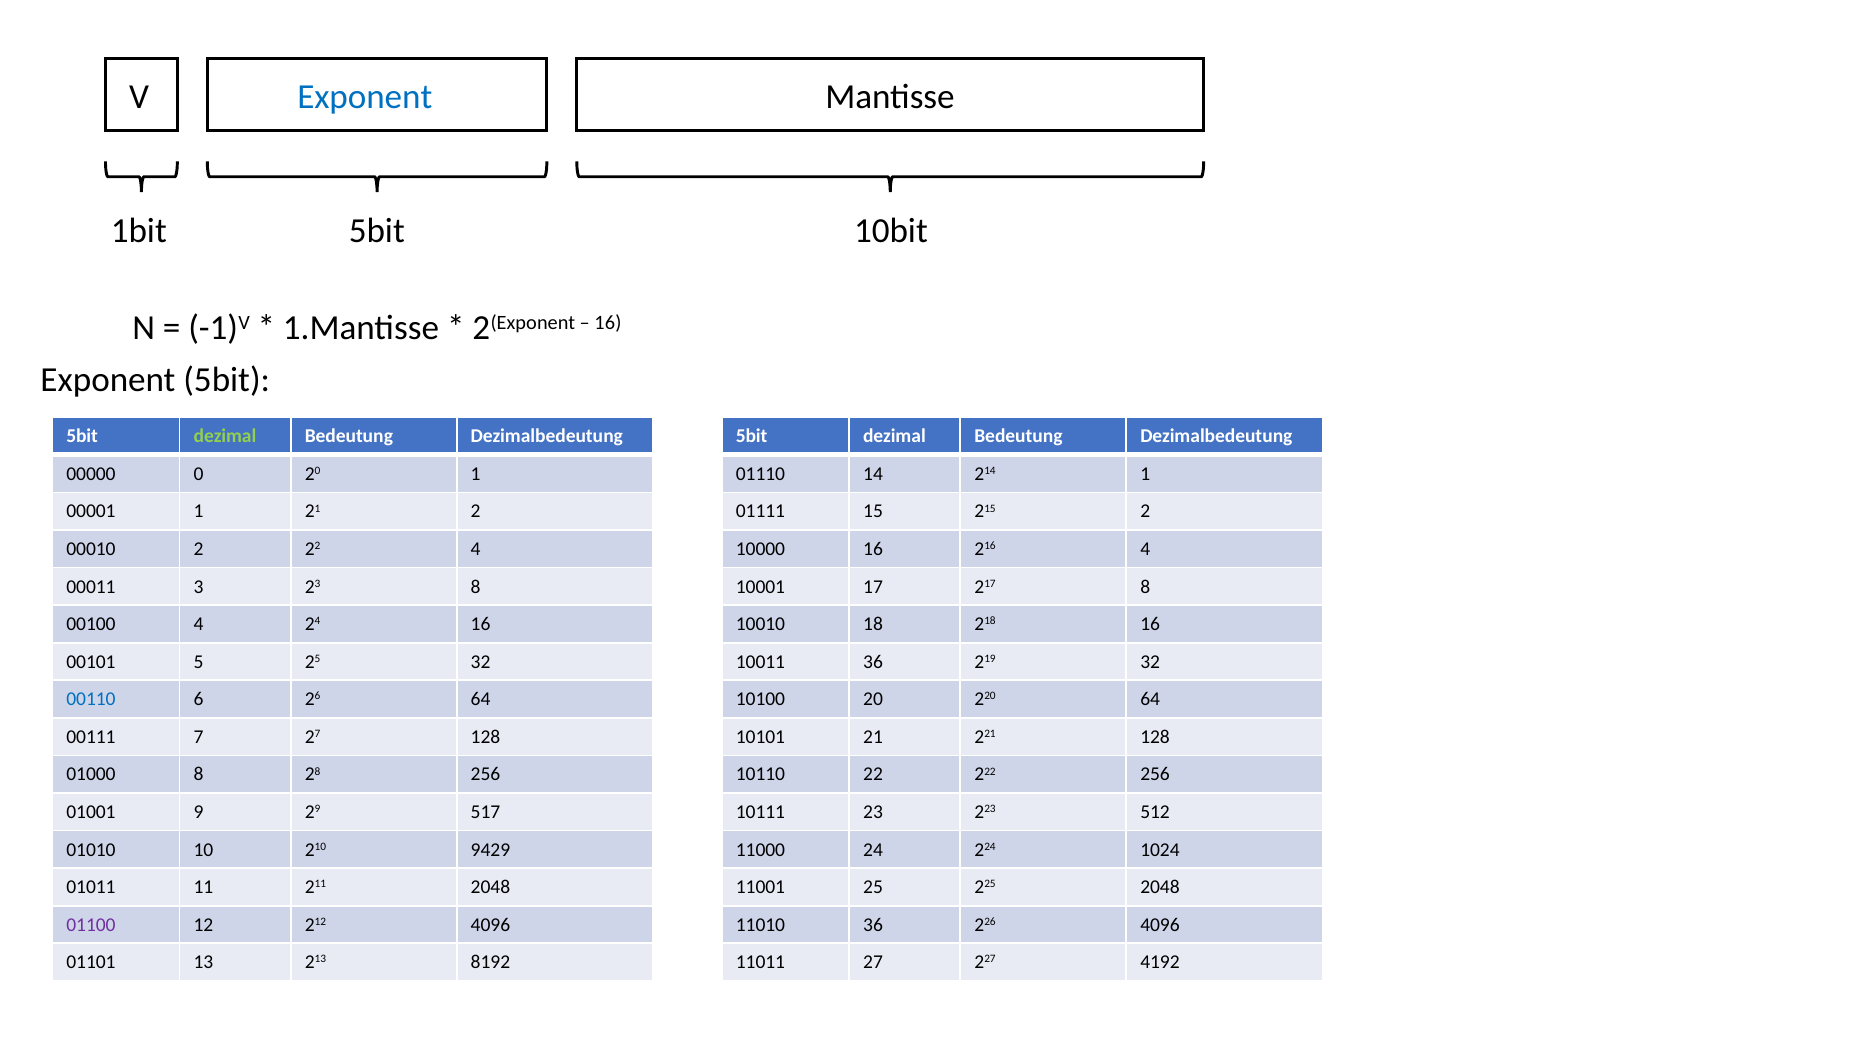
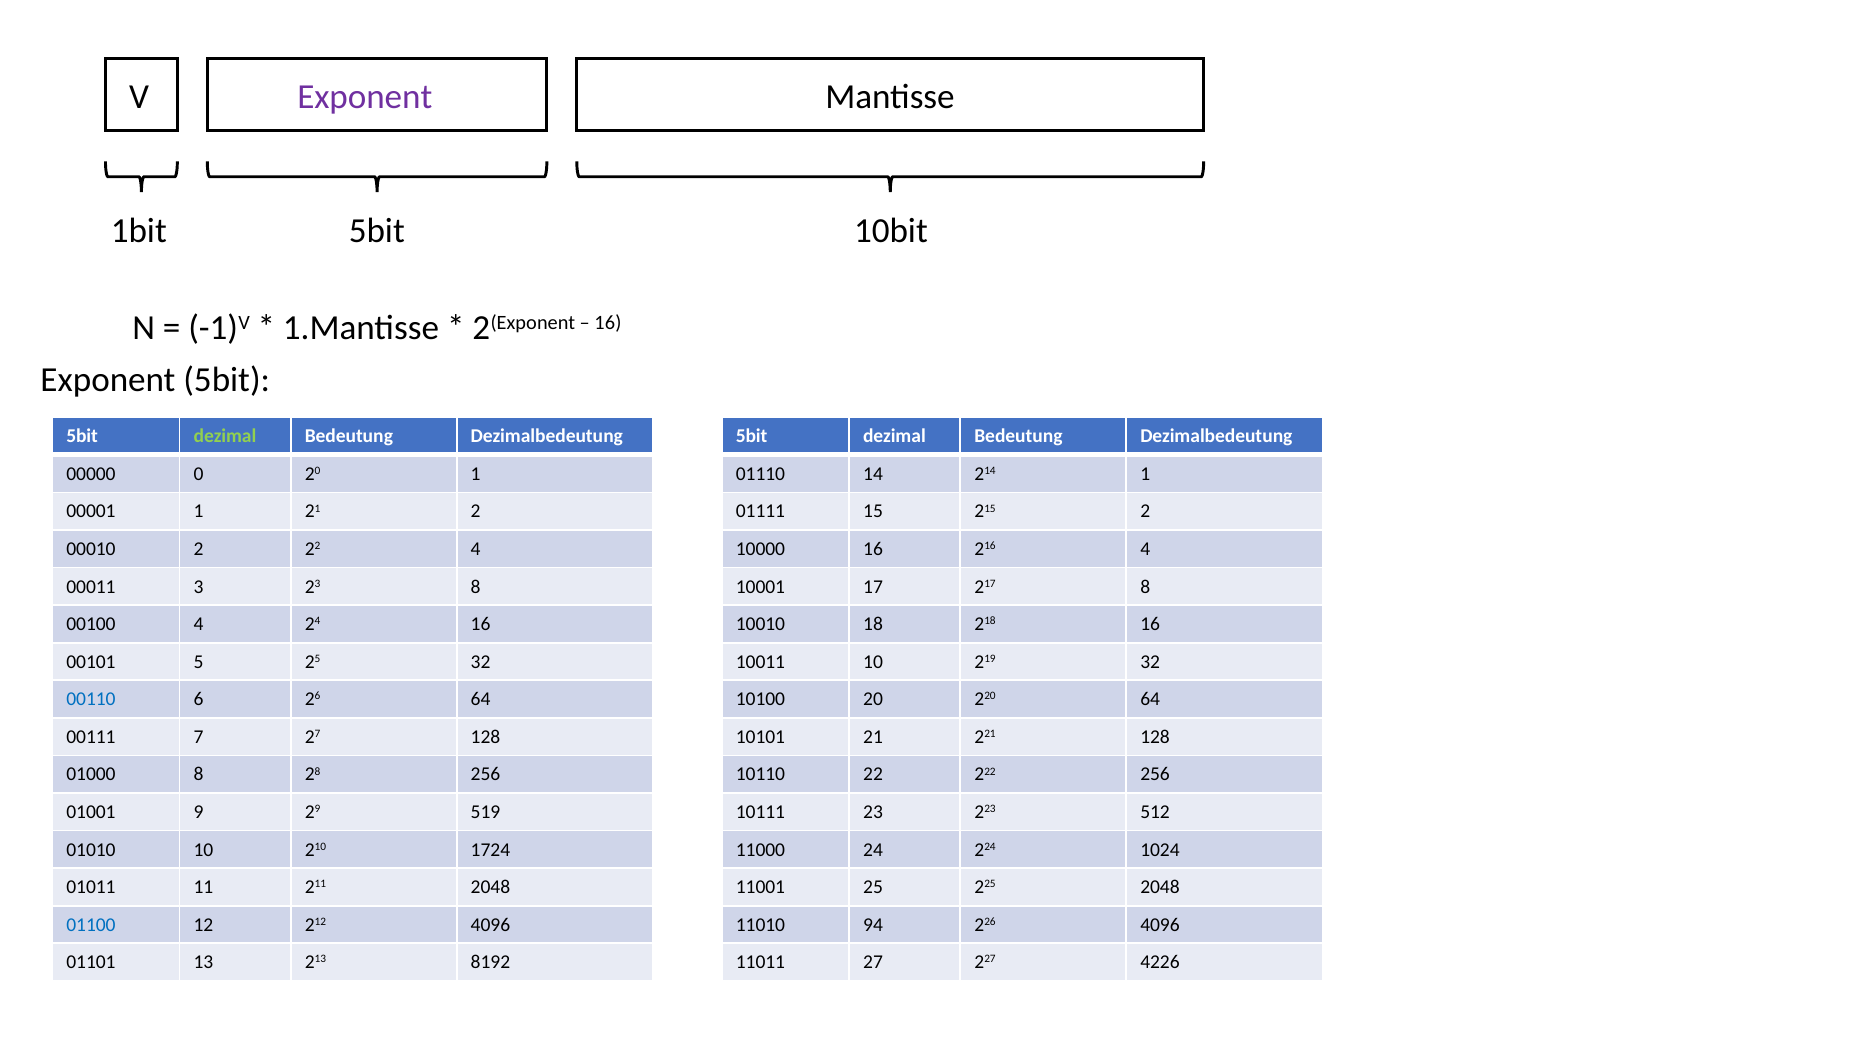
Exponent at (365, 97) colour: blue -> purple
10011 36: 36 -> 10
517: 517 -> 519
9429: 9429 -> 1724
01100 colour: purple -> blue
11010 36: 36 -> 94
4192: 4192 -> 4226
